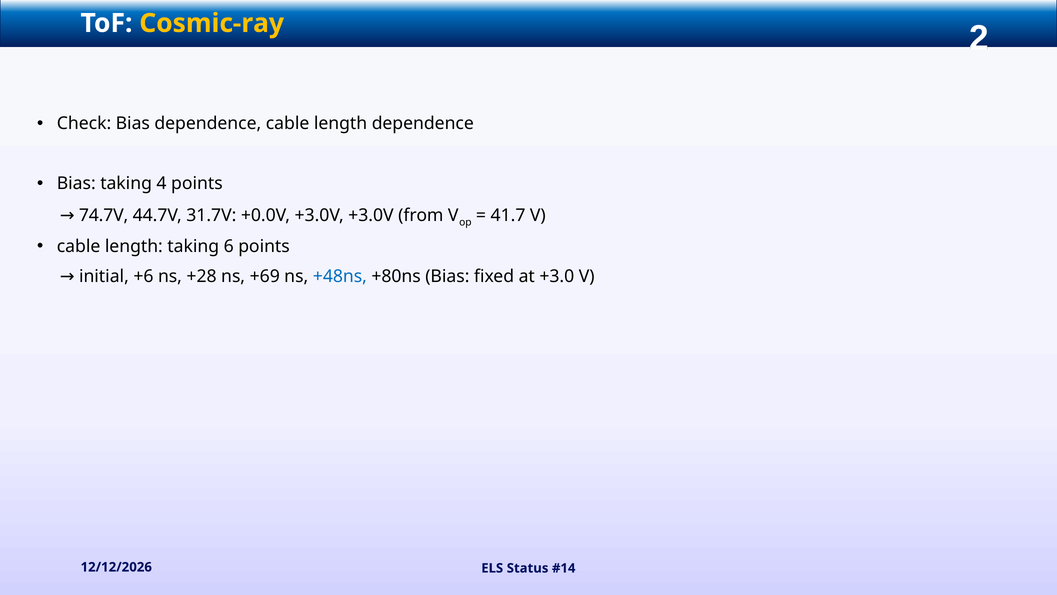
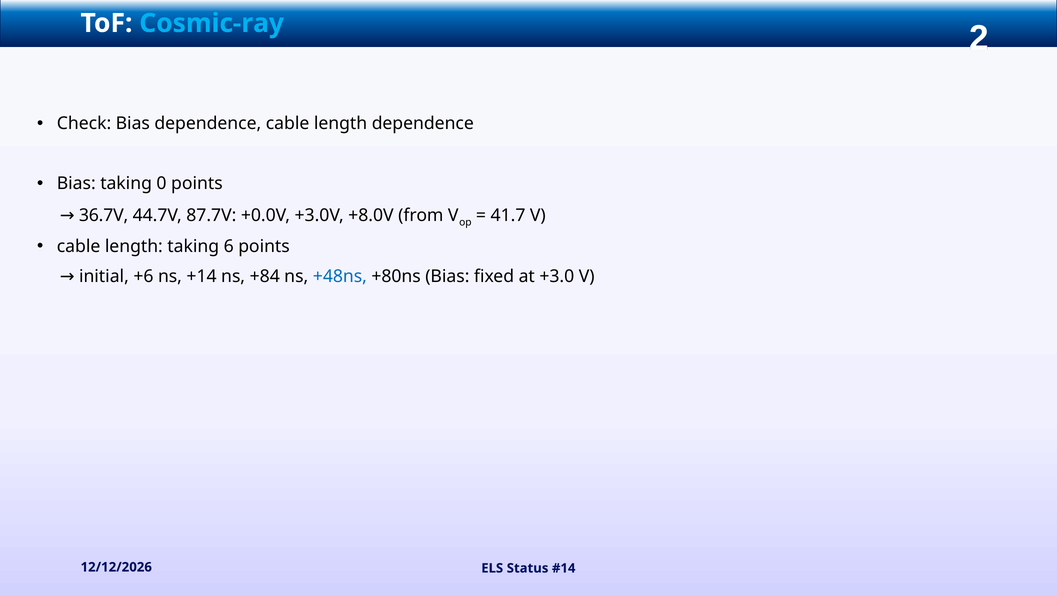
Cosmic-ray colour: yellow -> light blue
4: 4 -> 0
74.7V: 74.7V -> 36.7V
31.7V: 31.7V -> 87.7V
+3.0V +3.0V: +3.0V -> +8.0V
+28: +28 -> +14
+69: +69 -> +84
